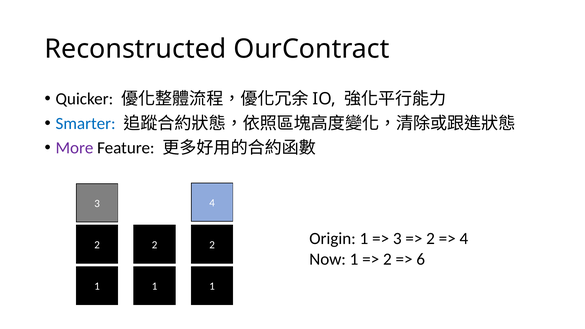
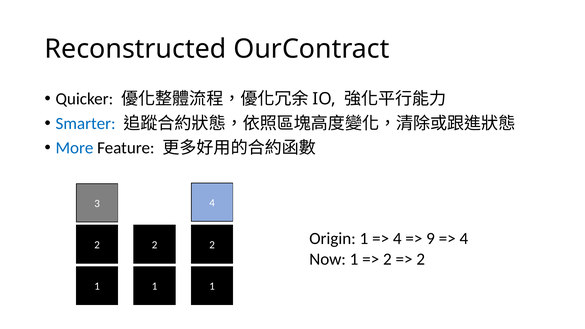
More colour: purple -> blue
3 at (397, 239): 3 -> 4
2 at (431, 239): 2 -> 9
6 at (421, 259): 6 -> 2
